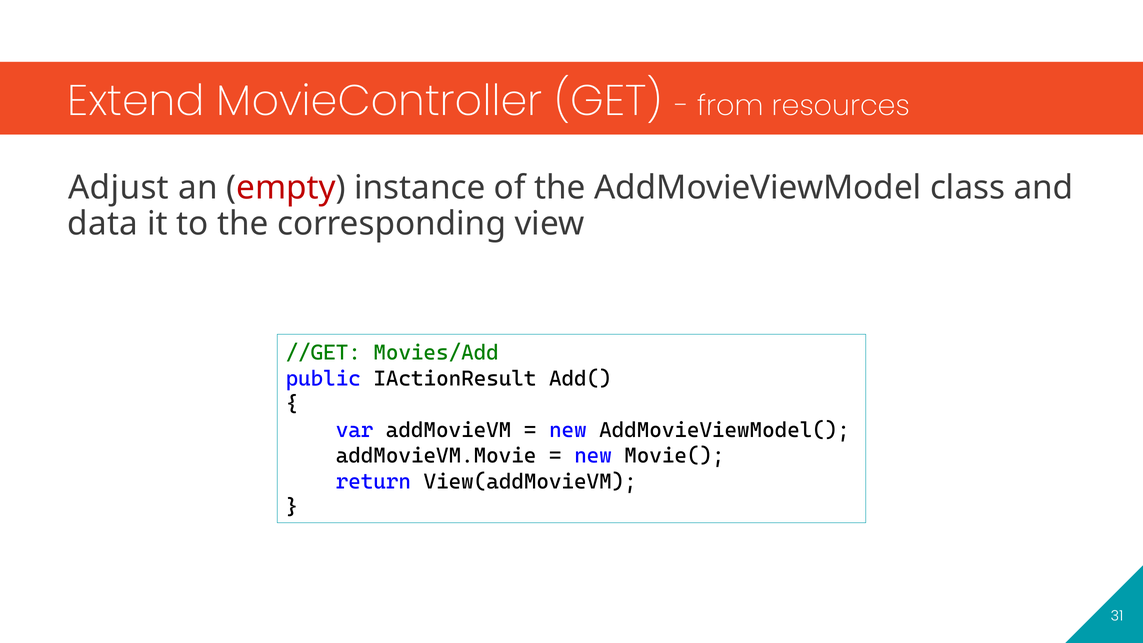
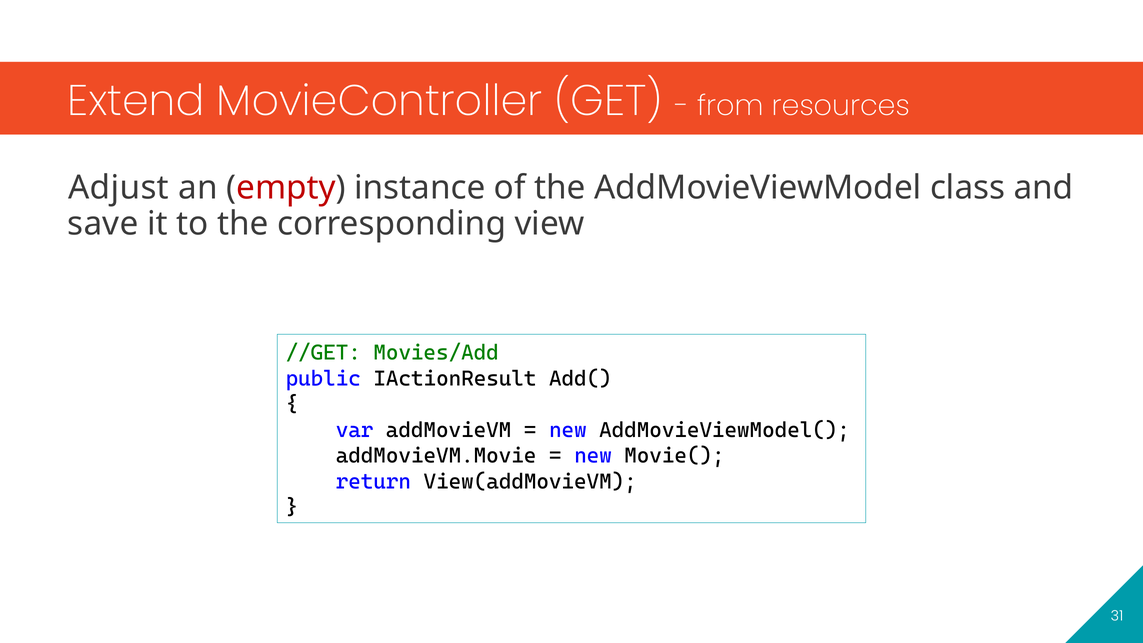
data: data -> save
